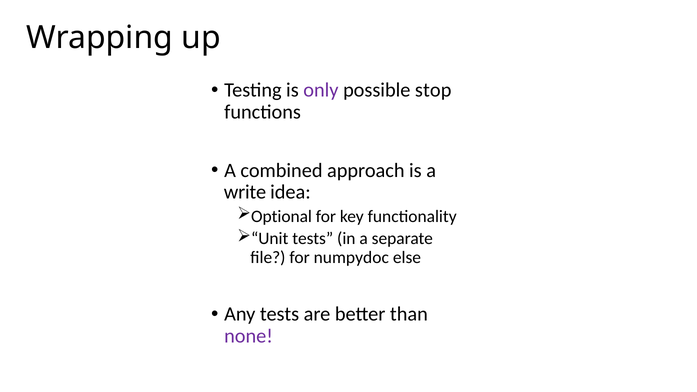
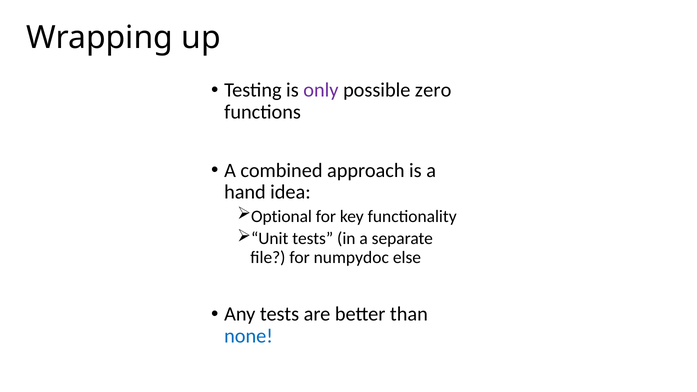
stop: stop -> zero
write: write -> hand
none colour: purple -> blue
